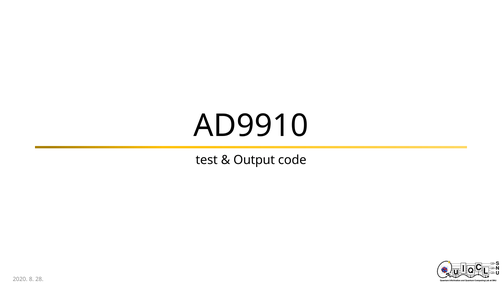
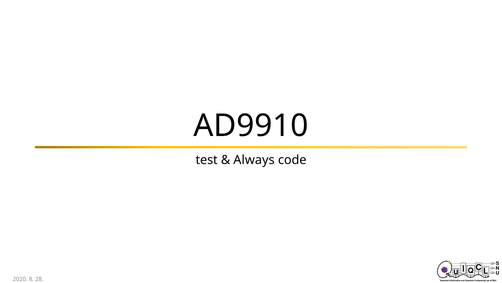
Output: Output -> Always
